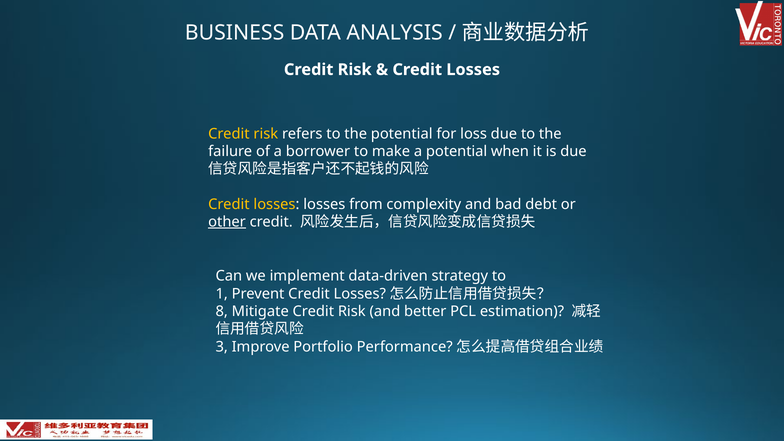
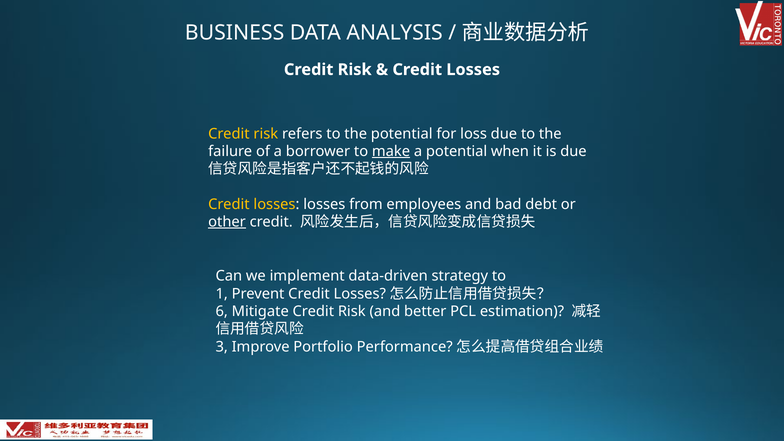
make underline: none -> present
complexity: complexity -> employees
8: 8 -> 6
